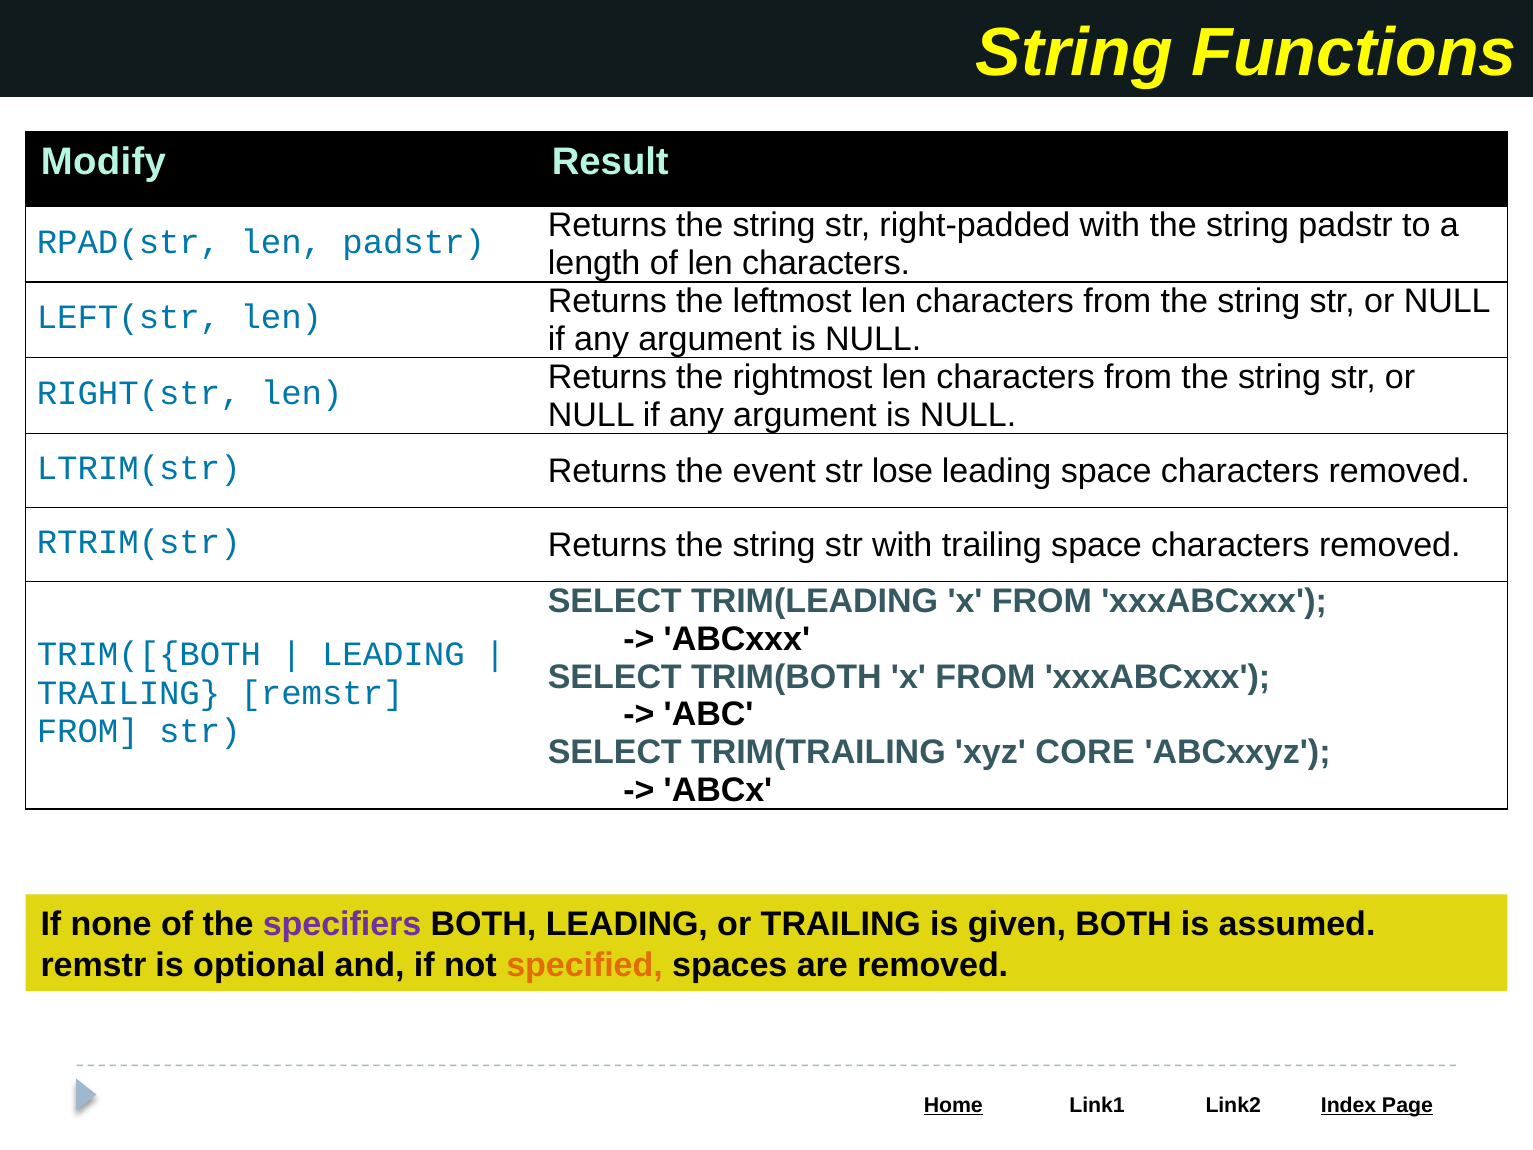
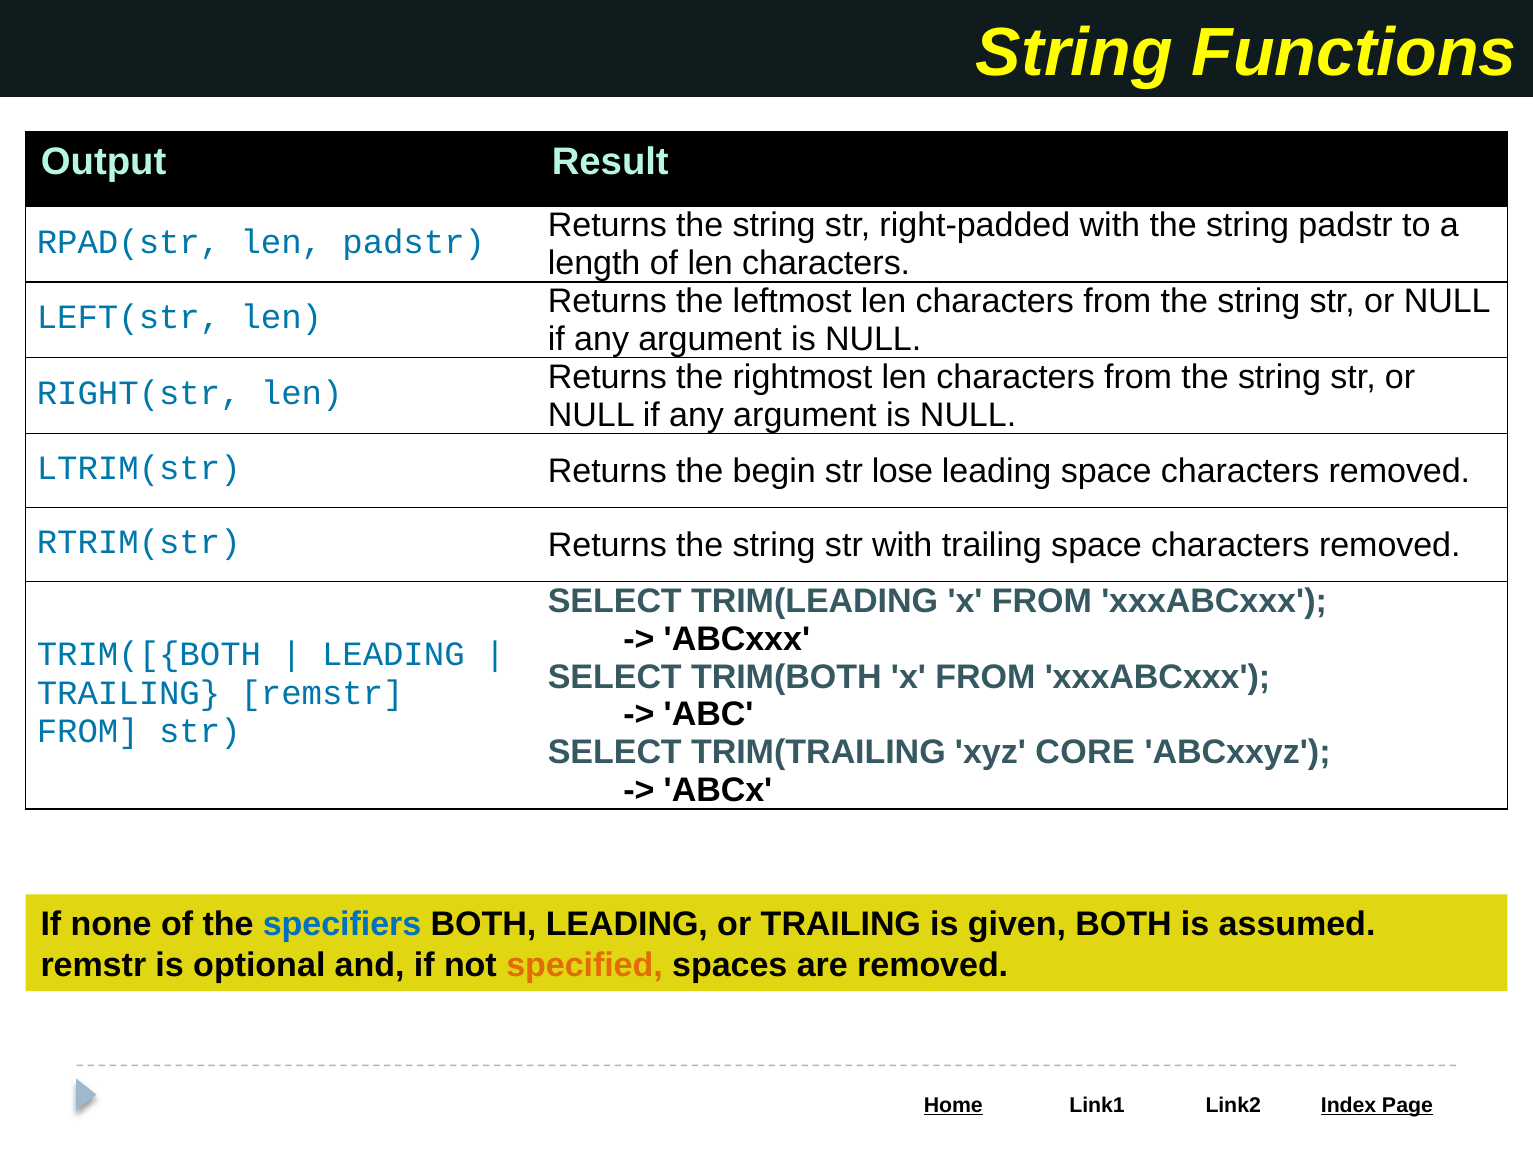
Modify: Modify -> Output
event: event -> begin
specifiers colour: purple -> blue
